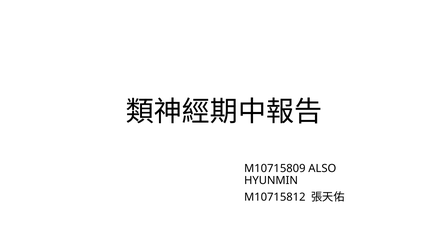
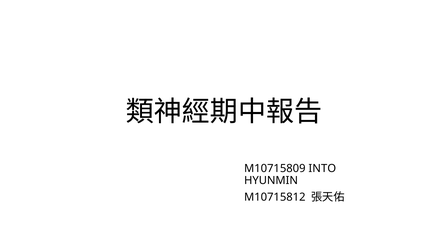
ALSO: ALSO -> INTO
